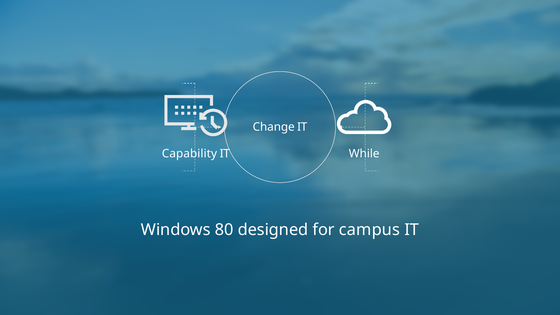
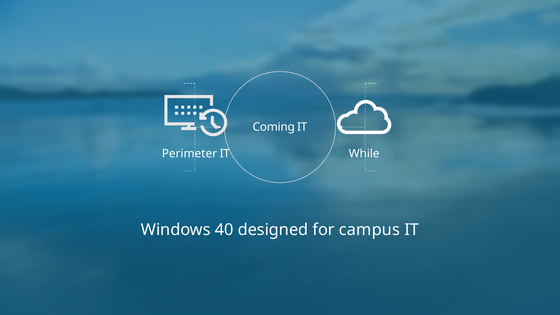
Change: Change -> Coming
Capability: Capability -> Perimeter
80: 80 -> 40
